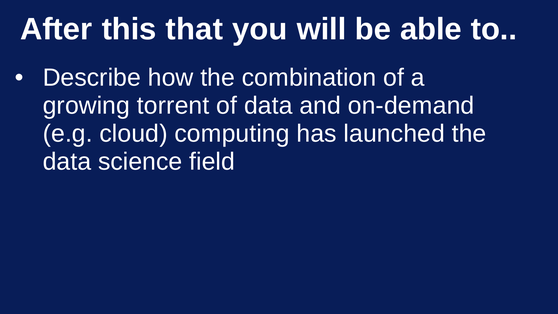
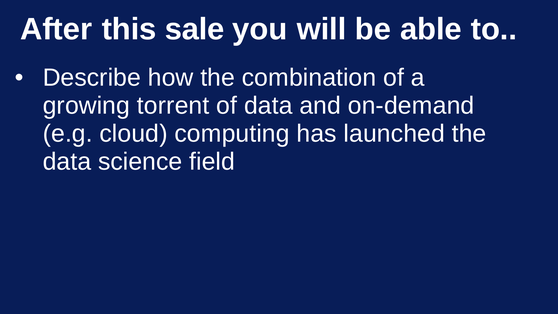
that: that -> sale
